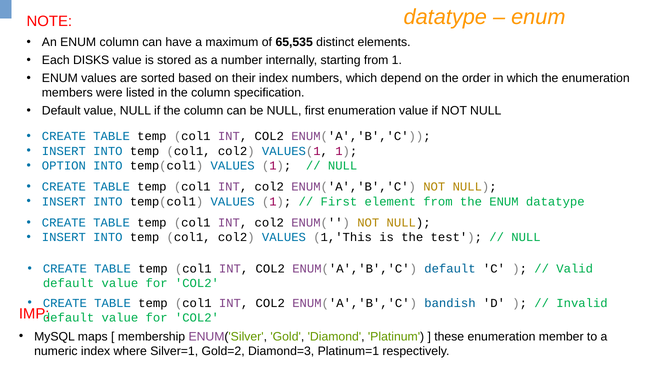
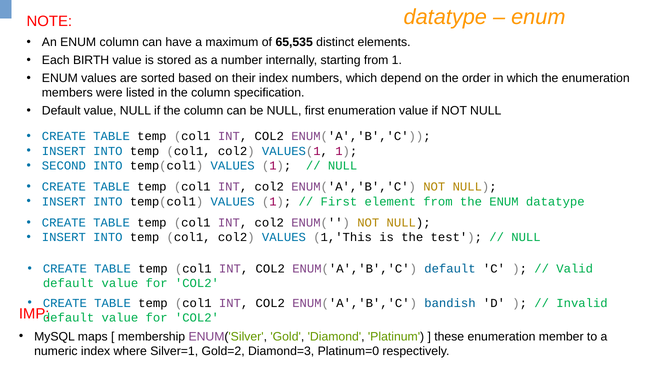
DISKS: DISKS -> BIRTH
OPTION: OPTION -> SECOND
Platinum=1: Platinum=1 -> Platinum=0
